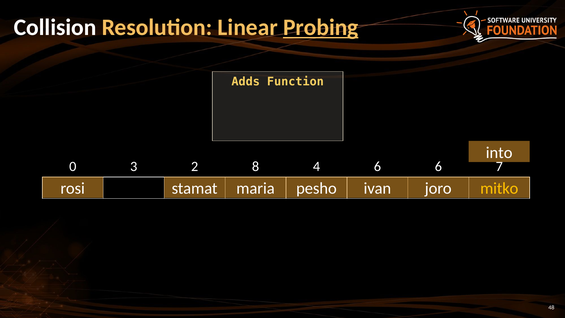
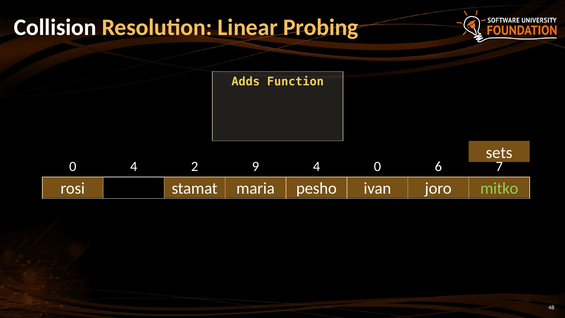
Probing underline: present -> none
into: into -> sets
0 3: 3 -> 4
8: 8 -> 9
4 6: 6 -> 0
mitko colour: yellow -> light green
